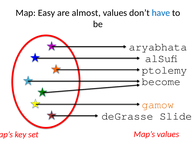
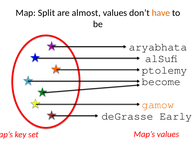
Easy: Easy -> Split
have colour: blue -> orange
Slide: Slide -> Early
